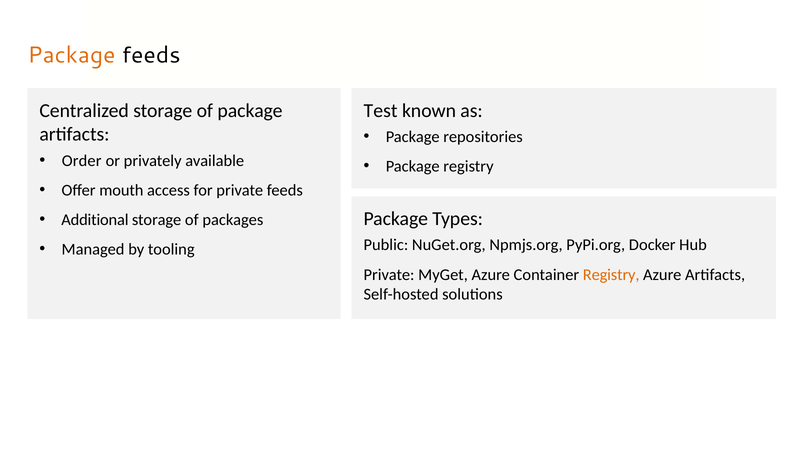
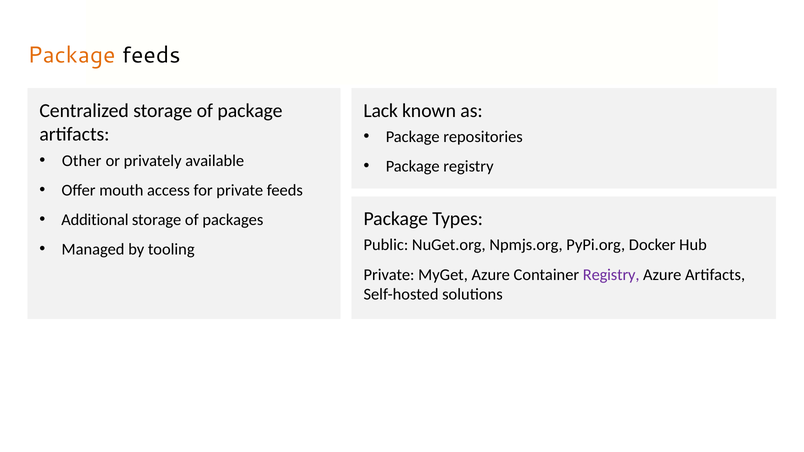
Test: Test -> Lack
Order: Order -> Other
Registry at (611, 275) colour: orange -> purple
